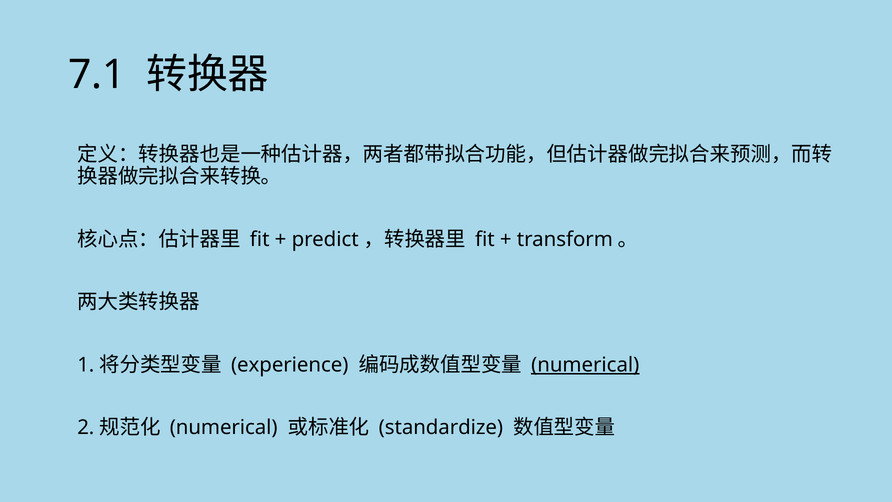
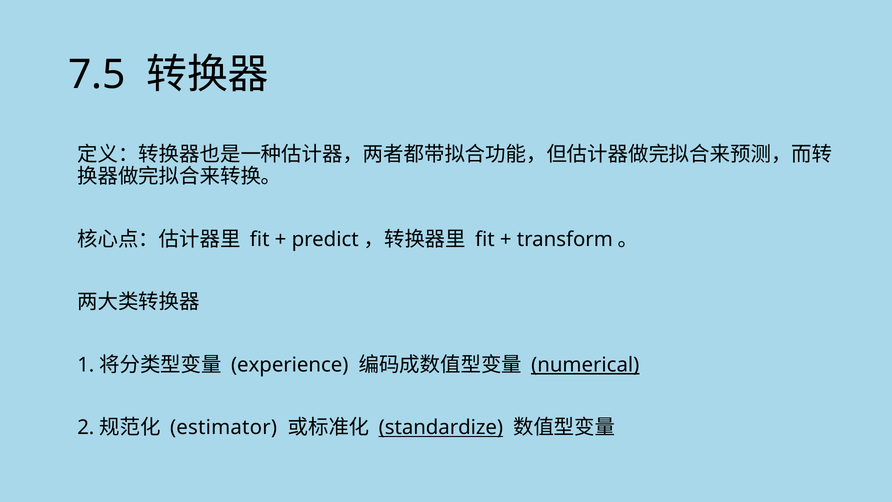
7.1: 7.1 -> 7.5
numerical at (224, 427): numerical -> estimator
standardize underline: none -> present
